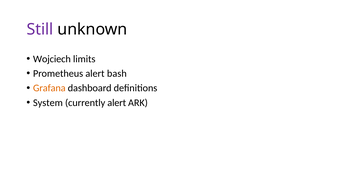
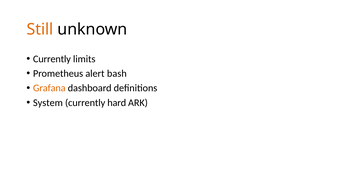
Still colour: purple -> orange
Wojciech at (52, 59): Wojciech -> Currently
currently alert: alert -> hard
